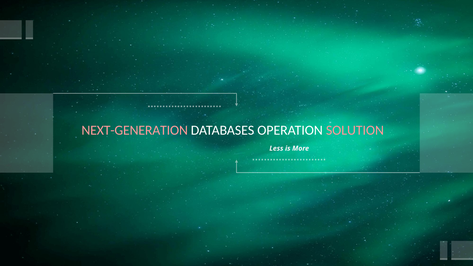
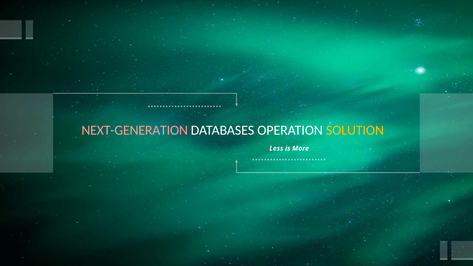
SOLUTION colour: pink -> yellow
